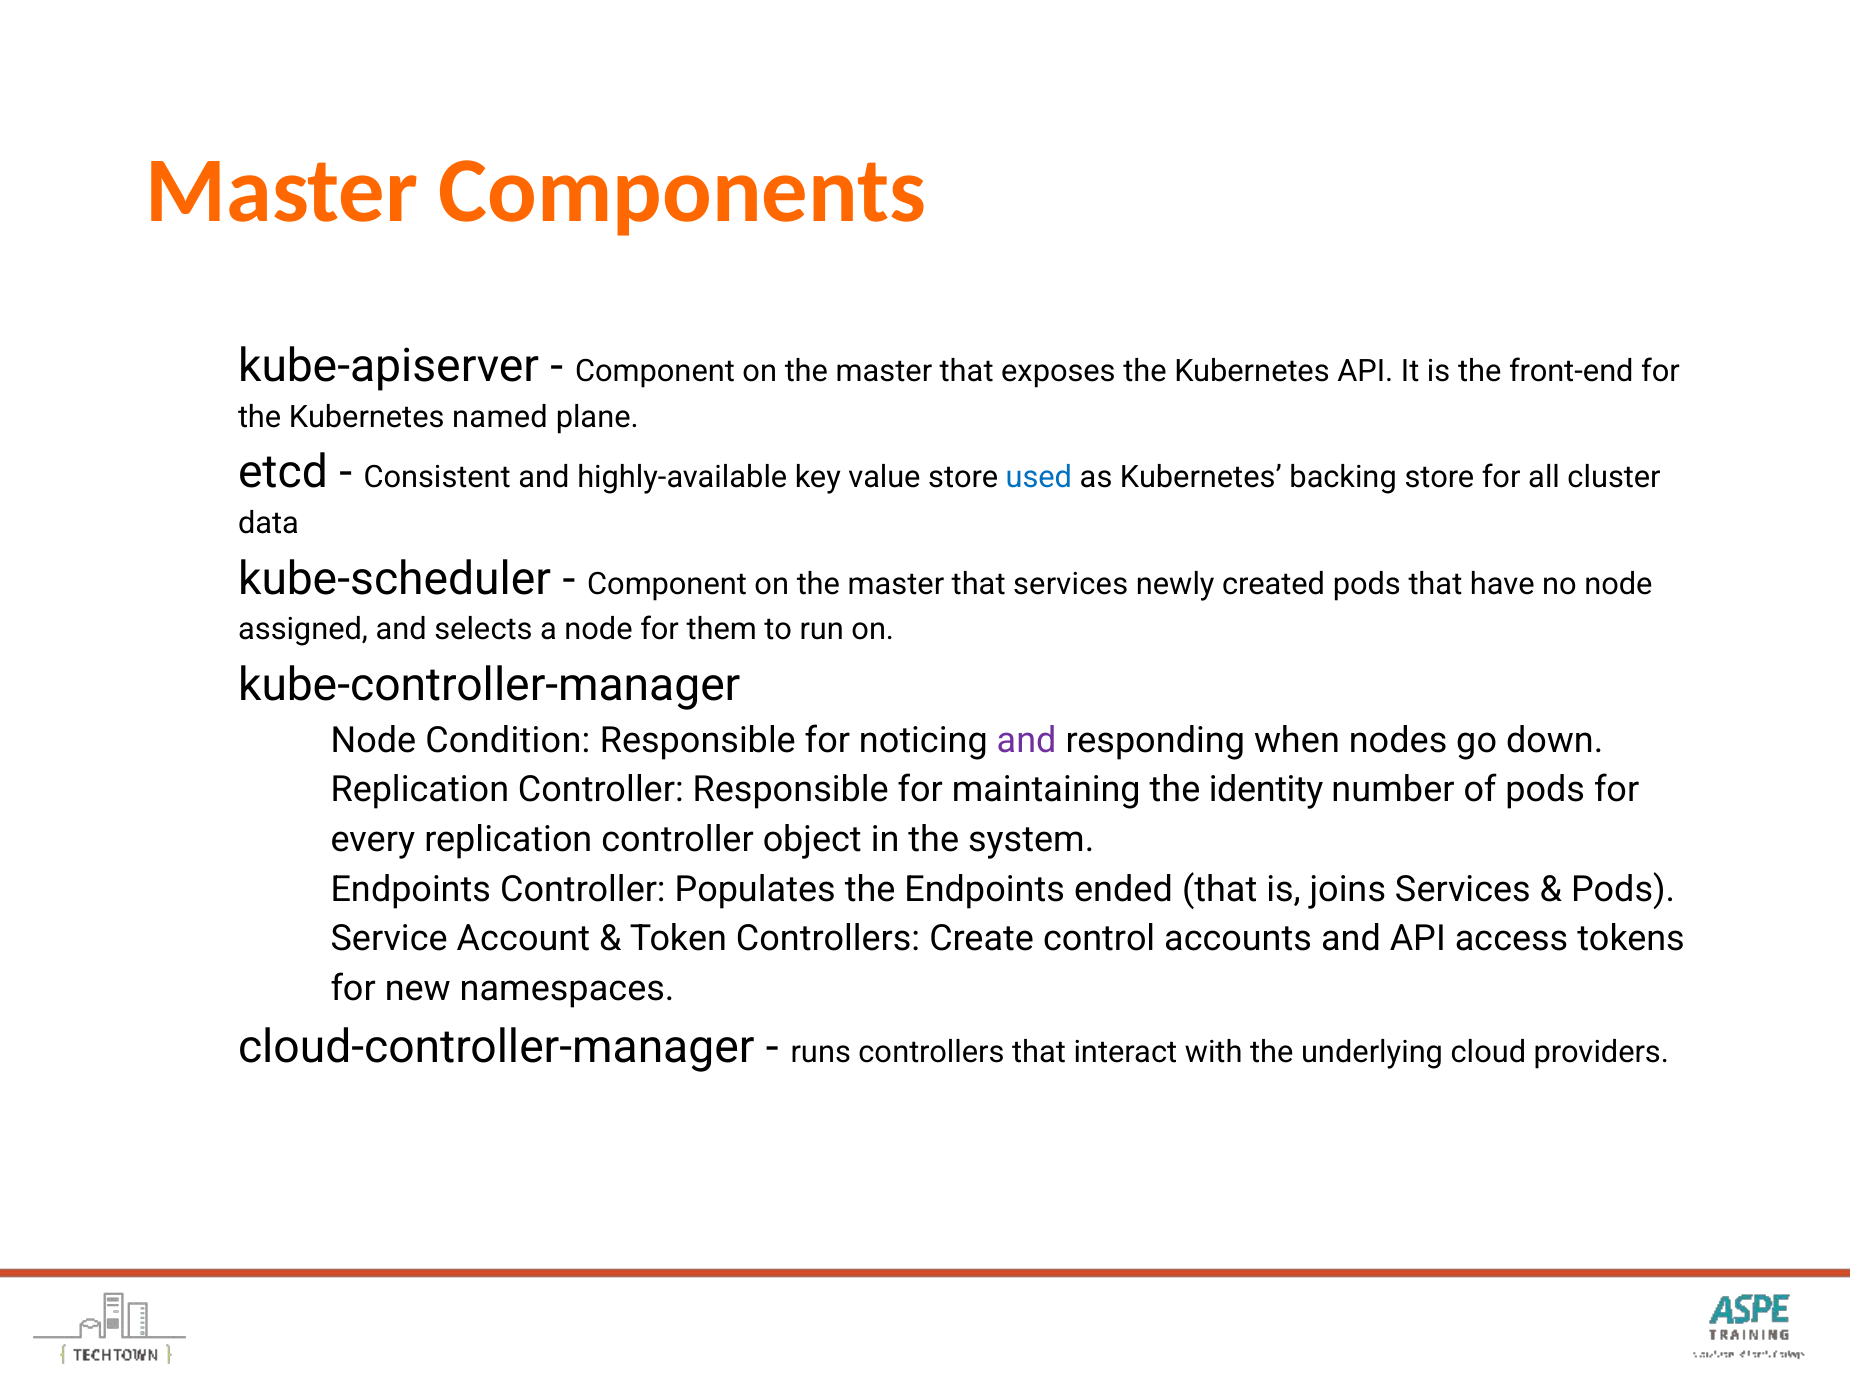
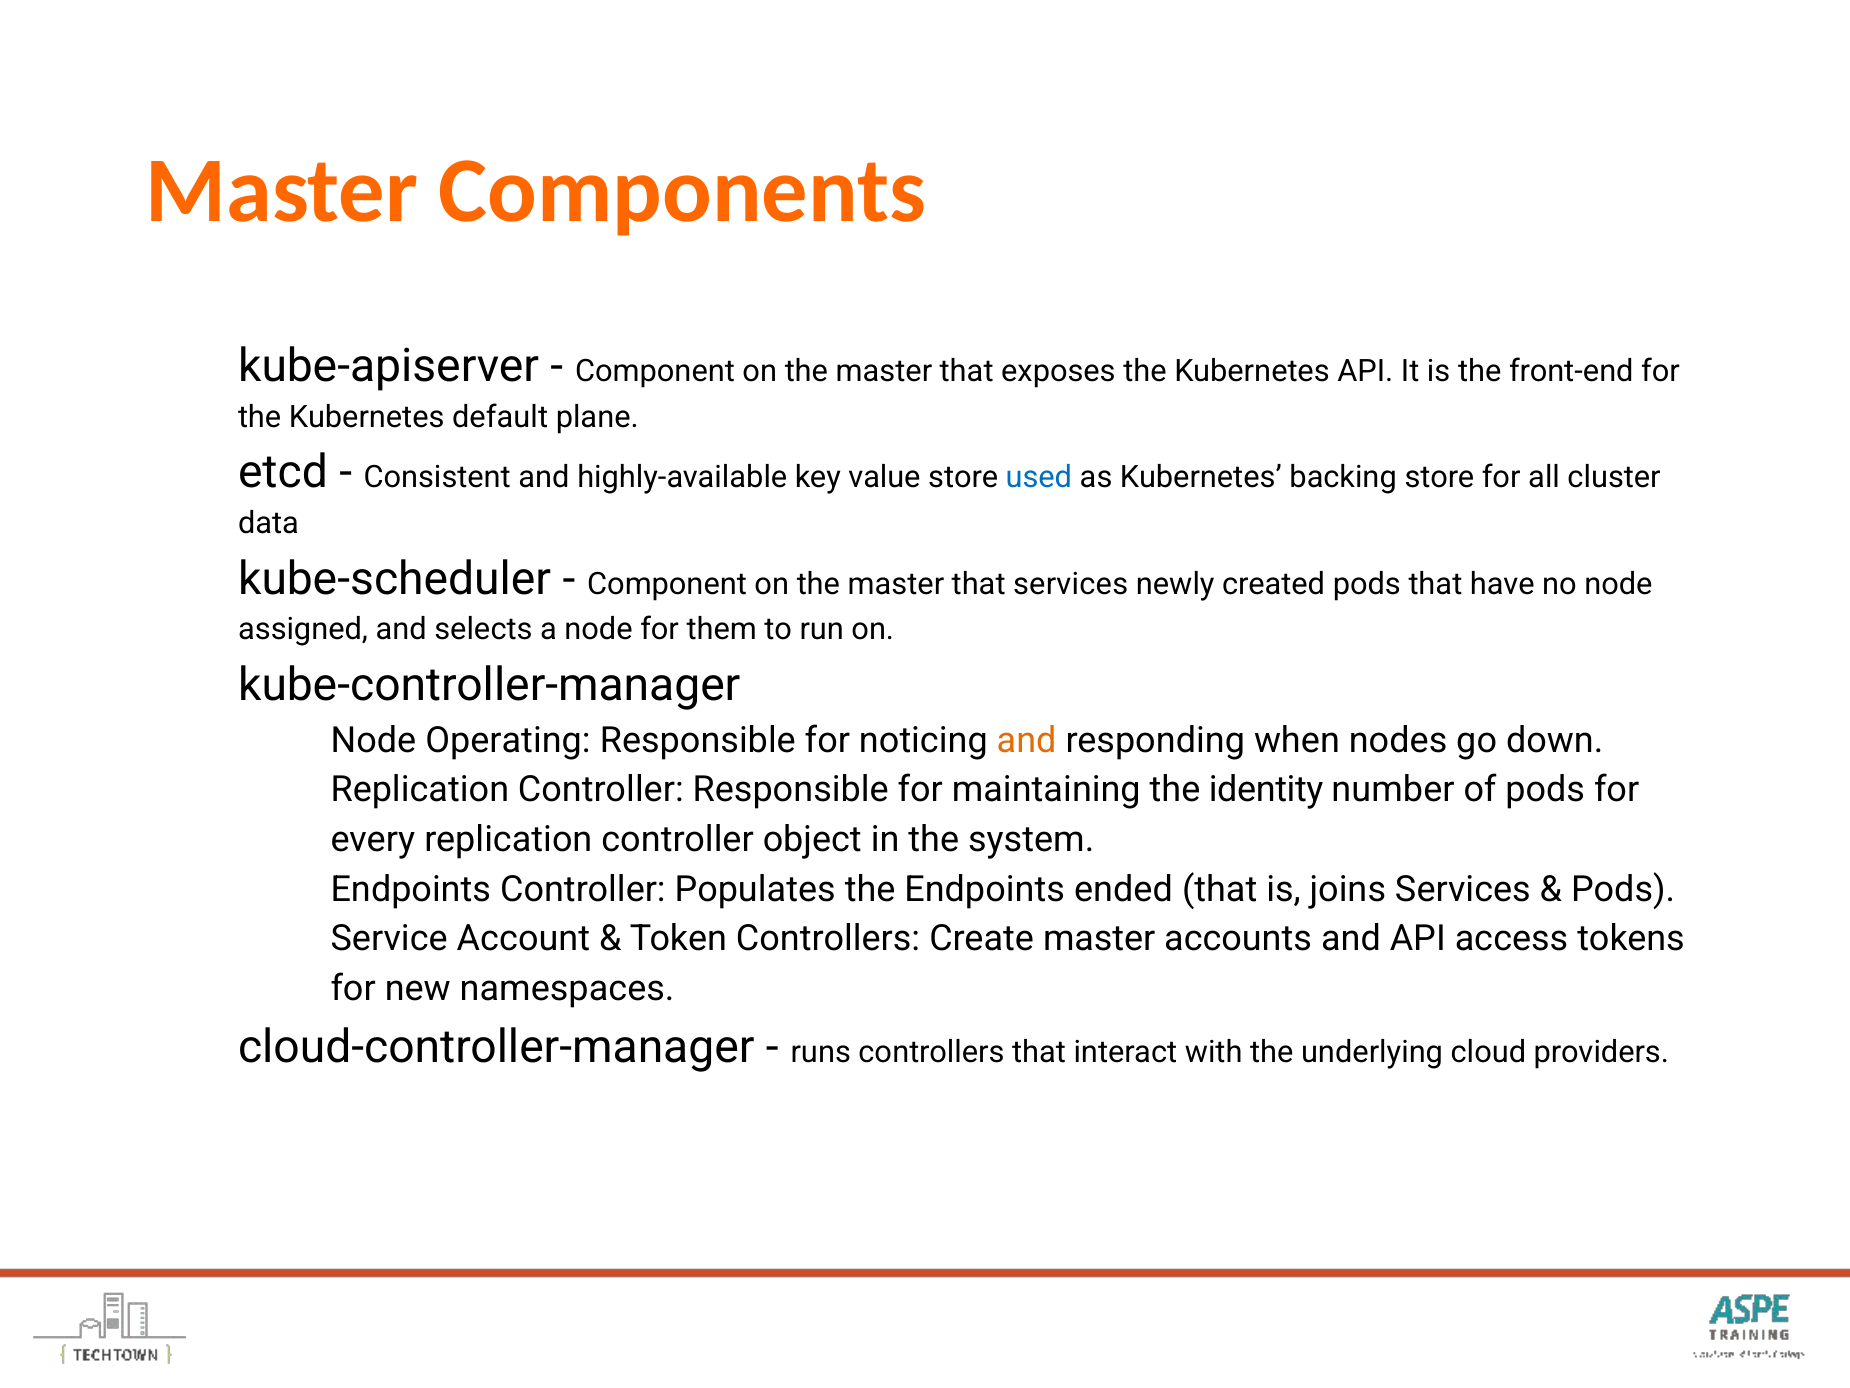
named: named -> default
Condition: Condition -> Operating
and at (1027, 740) colour: purple -> orange
Create control: control -> master
